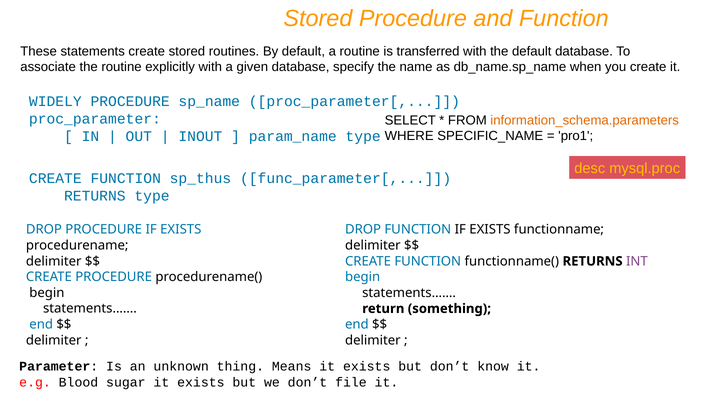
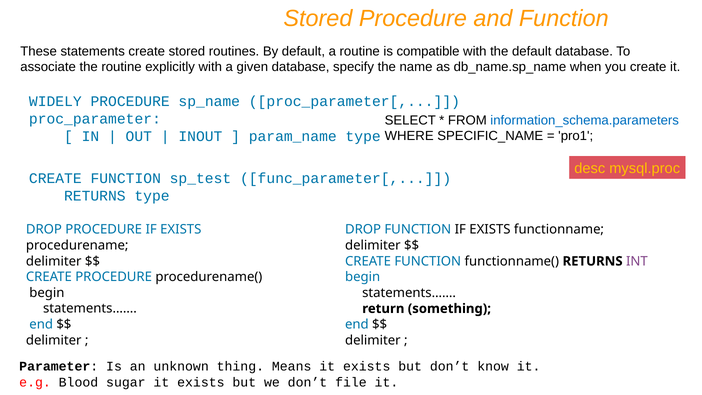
transferred: transferred -> compatible
information_schema.parameters colour: orange -> blue
sp_thus: sp_thus -> sp_test
